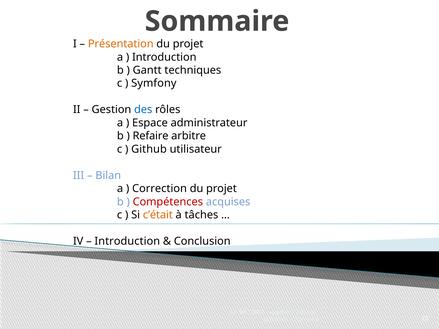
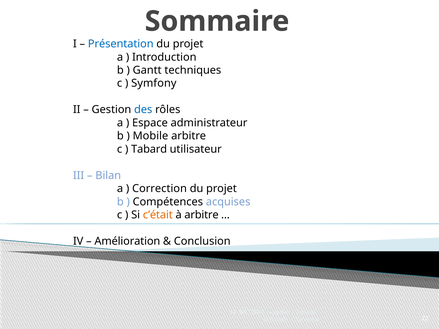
Présentation colour: orange -> blue
Refaire: Refaire -> Mobile
Github at (149, 149): Github -> Tabard
Compétences colour: red -> black
à tâches: tâches -> arbitre
Introduction at (127, 241): Introduction -> Amélioration
